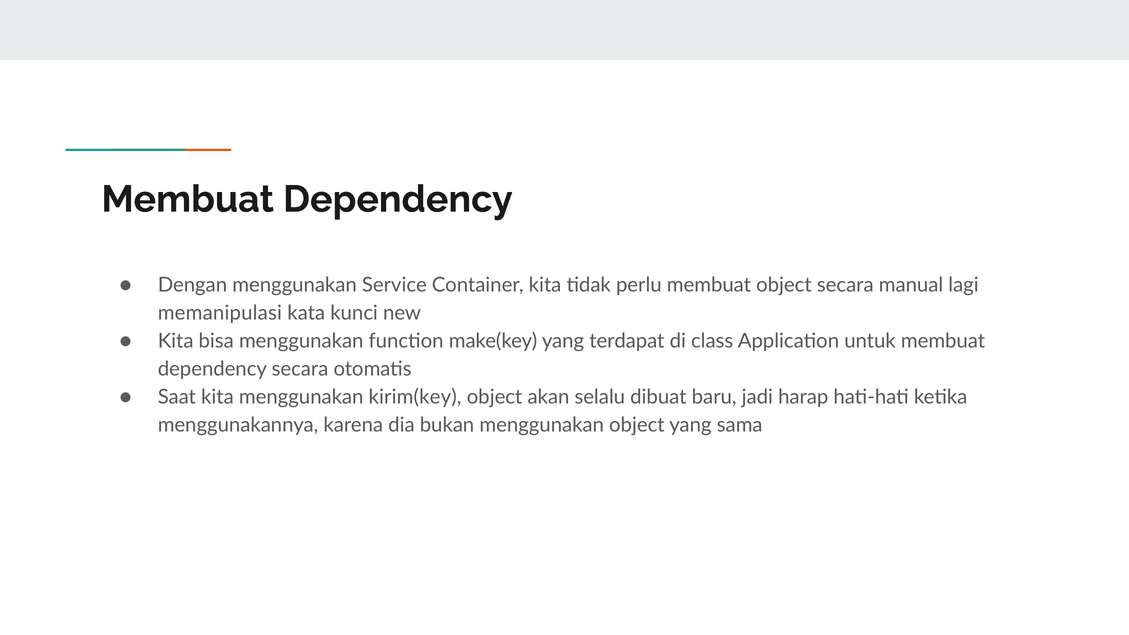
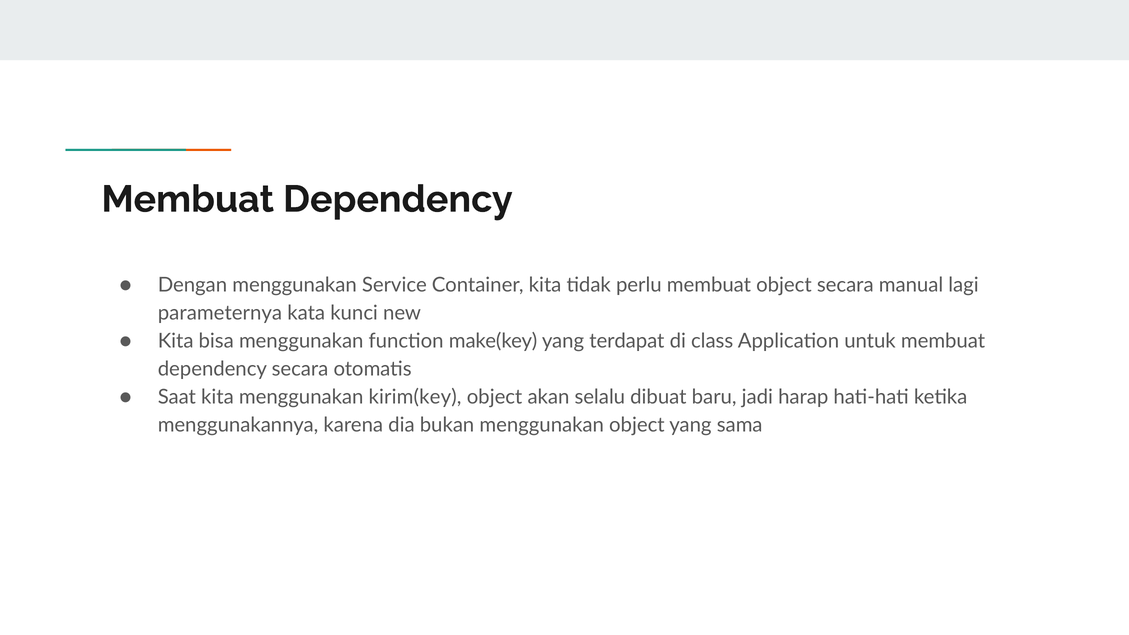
memanipulasi: memanipulasi -> parameternya
